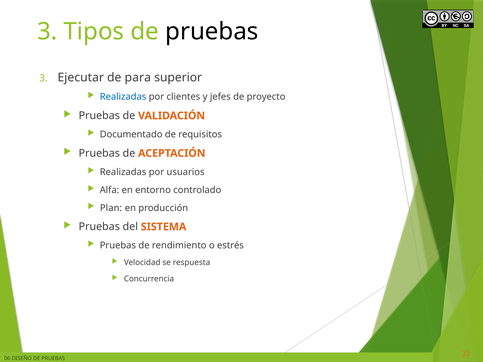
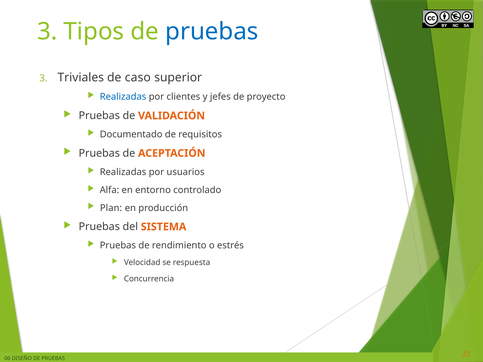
pruebas at (212, 31) colour: black -> blue
Ejecutar: Ejecutar -> Triviales
para: para -> caso
